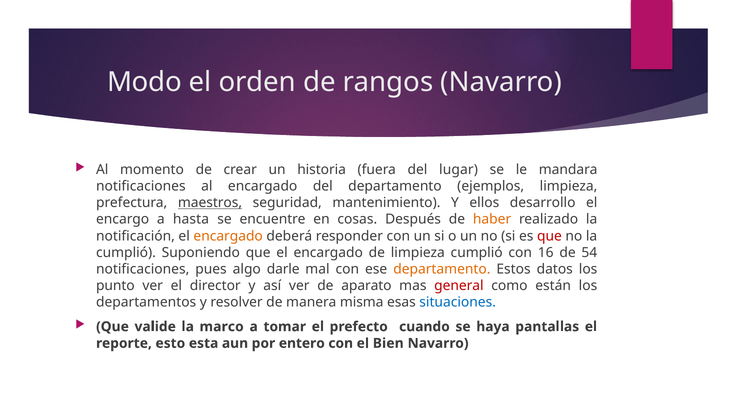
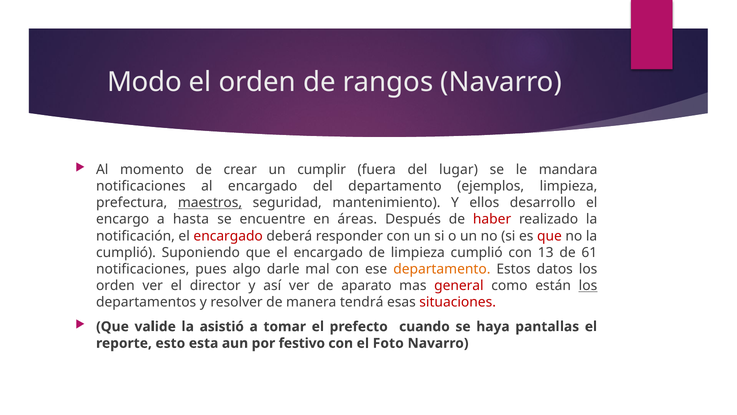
historia: historia -> cumplir
cosas: cosas -> áreas
haber colour: orange -> red
encargado at (228, 236) colour: orange -> red
16: 16 -> 13
54: 54 -> 61
punto at (115, 285): punto -> orden
los at (588, 285) underline: none -> present
misma: misma -> tendrá
situaciones colour: blue -> red
marco: marco -> asistió
entero: entero -> festivo
Bien: Bien -> Foto
